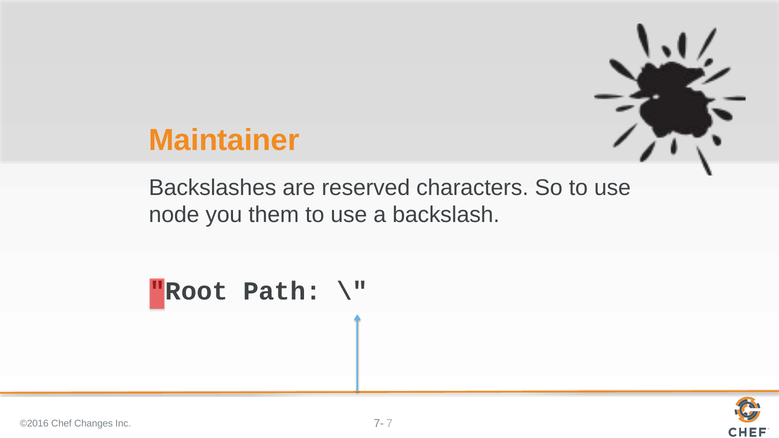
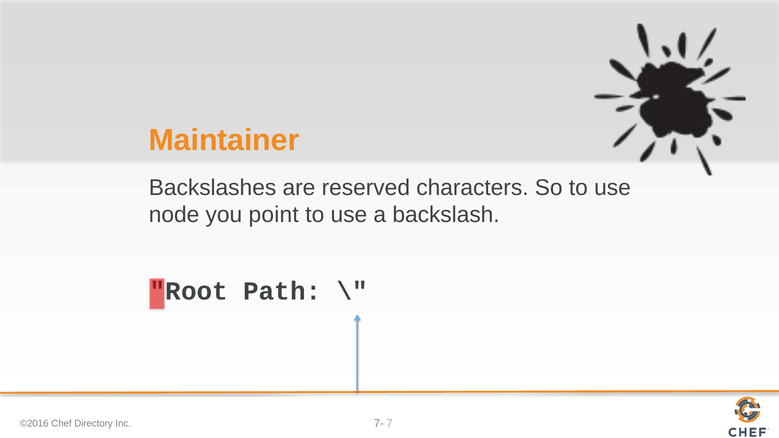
them: them -> point
Changes: Changes -> Directory
